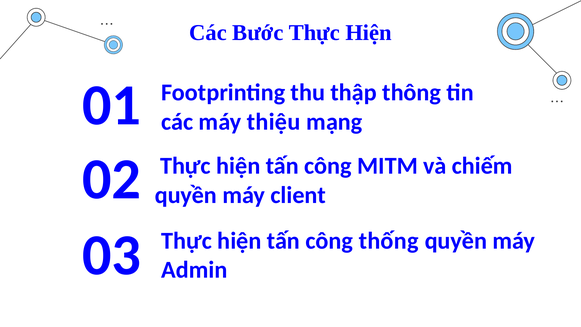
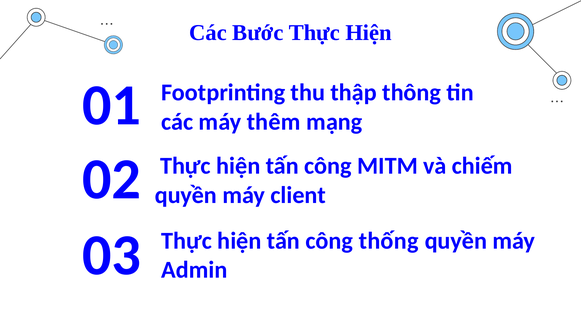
thiệu: thiệu -> thêm
